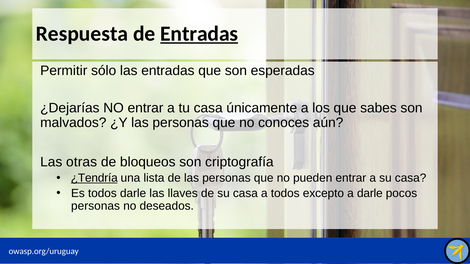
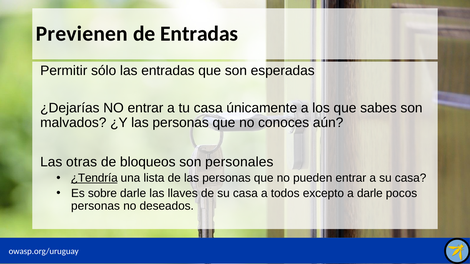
Respuesta: Respuesta -> Previenen
Entradas at (199, 34) underline: present -> none
criptografía: criptografía -> personales
Es todos: todos -> sobre
